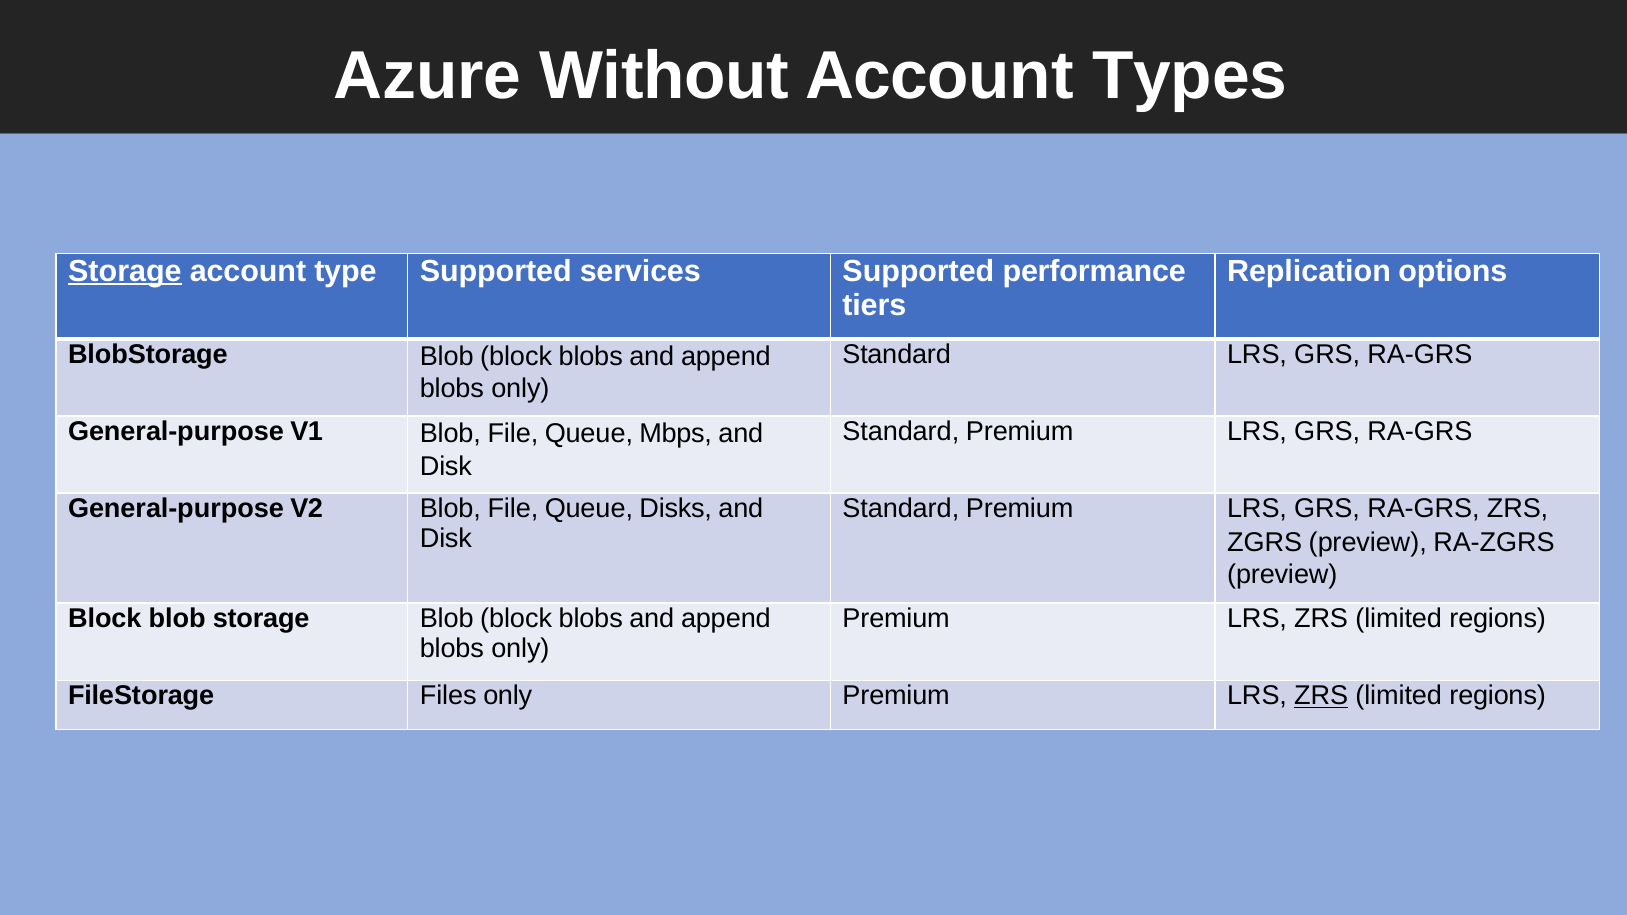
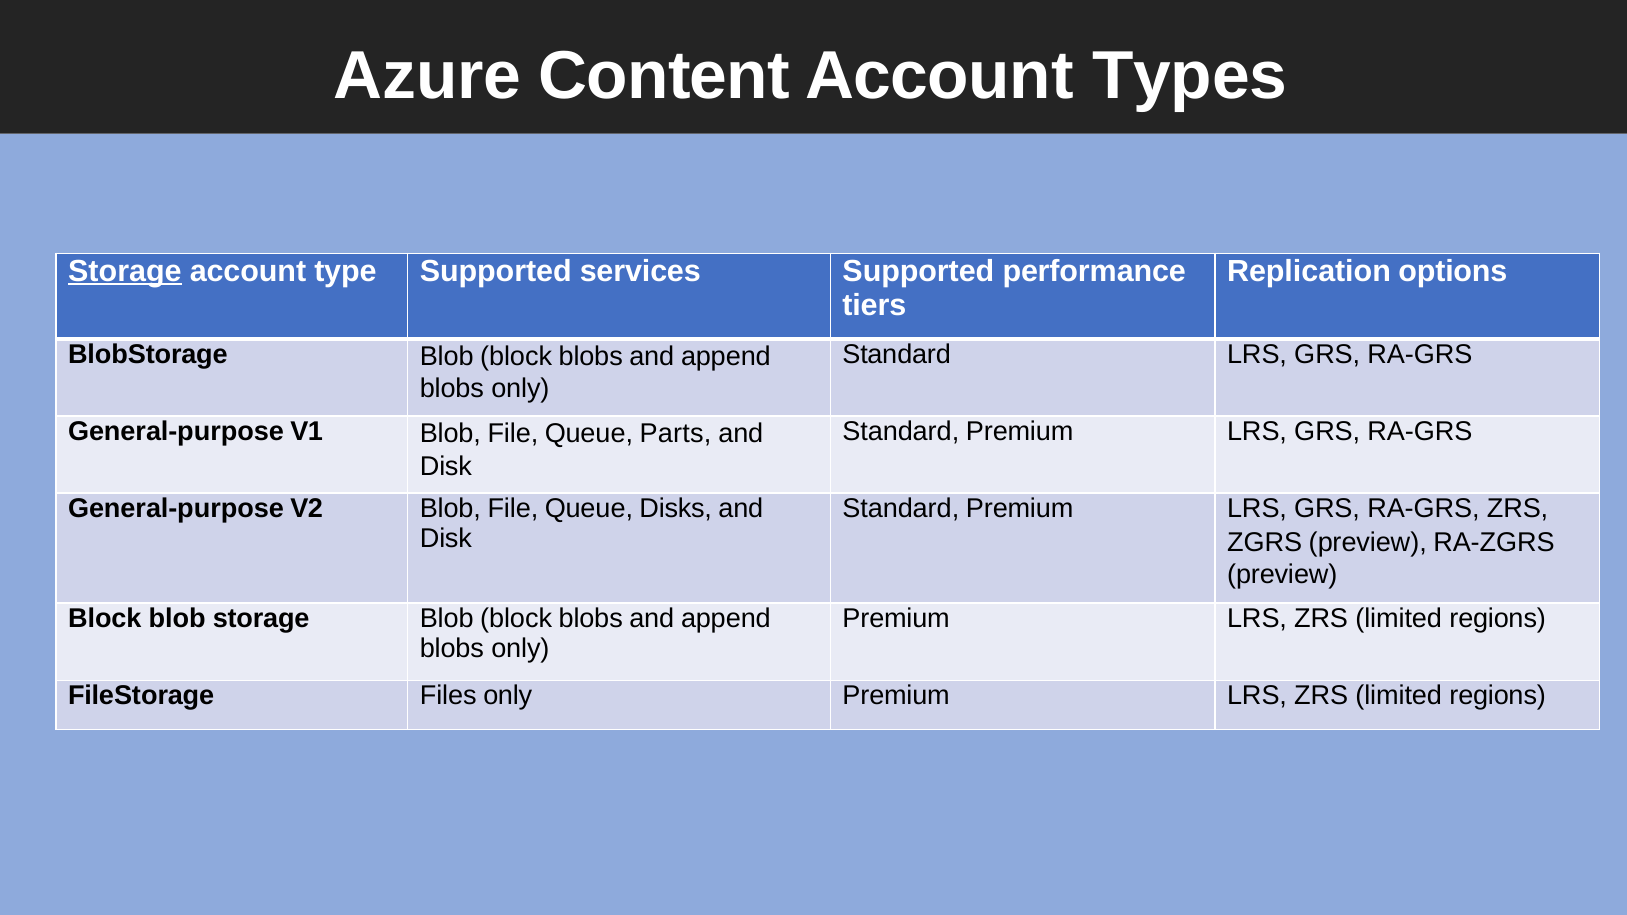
Without: Without -> Content
Mbps: Mbps -> Parts
ZRS at (1321, 696) underline: present -> none
